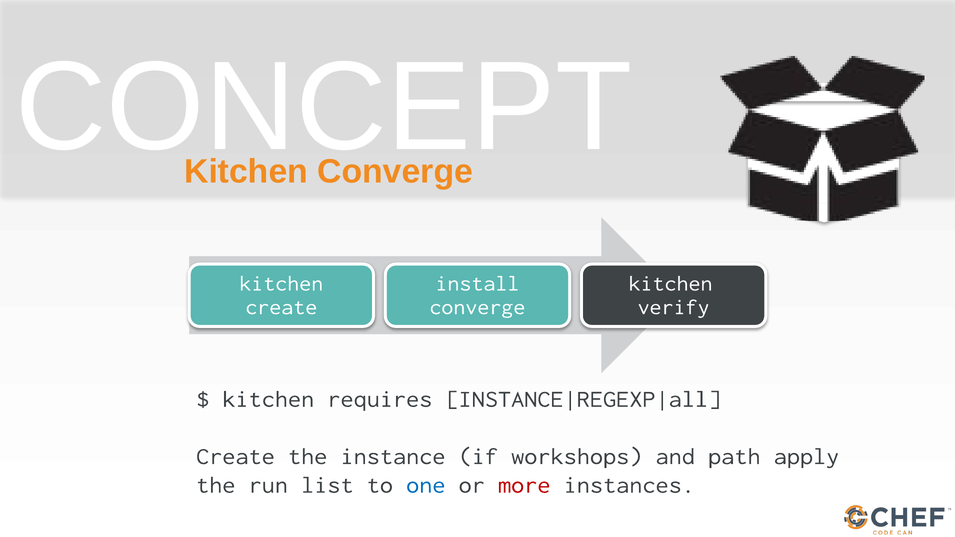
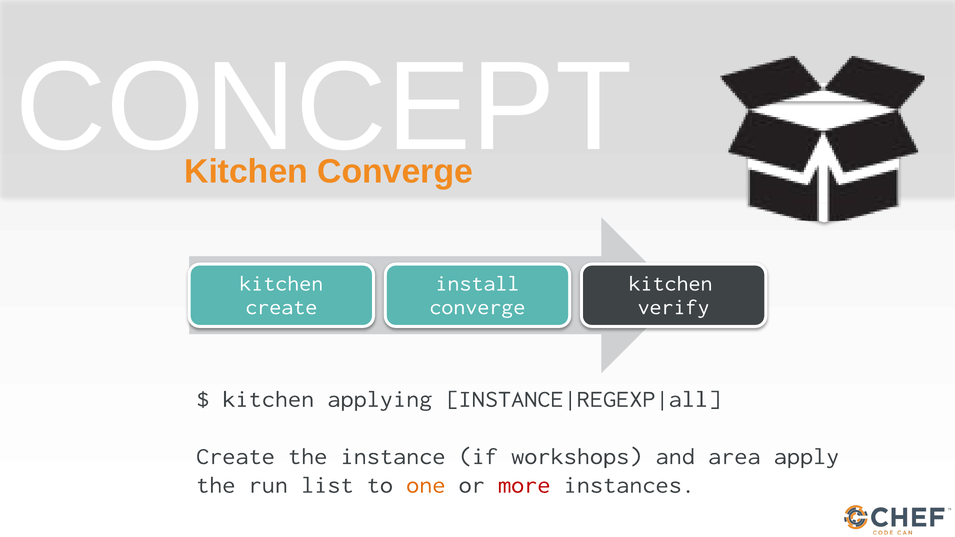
requires: requires -> applying
path: path -> area
one colour: blue -> orange
